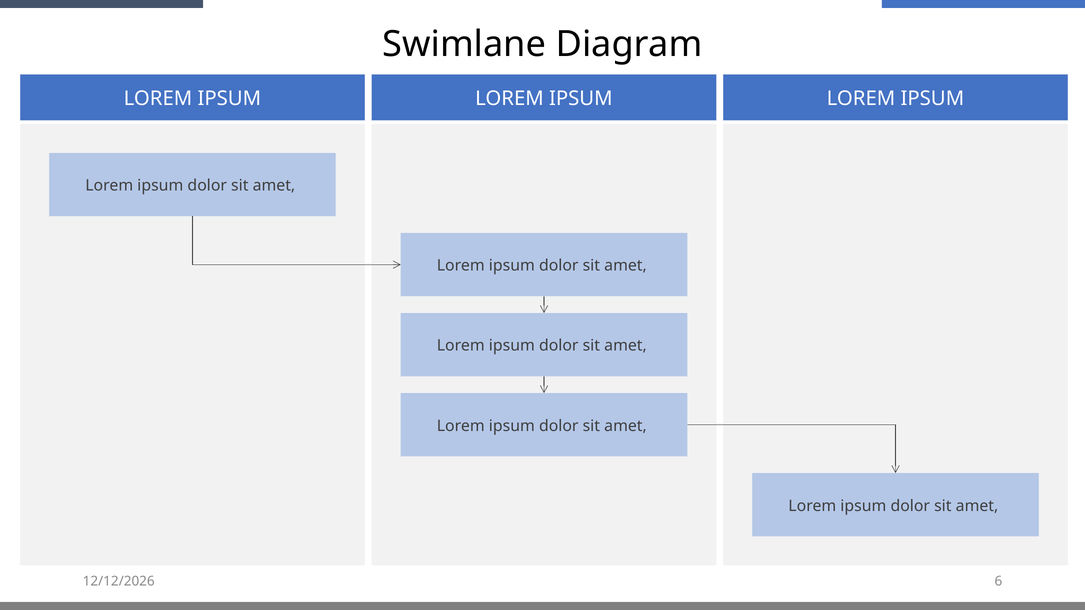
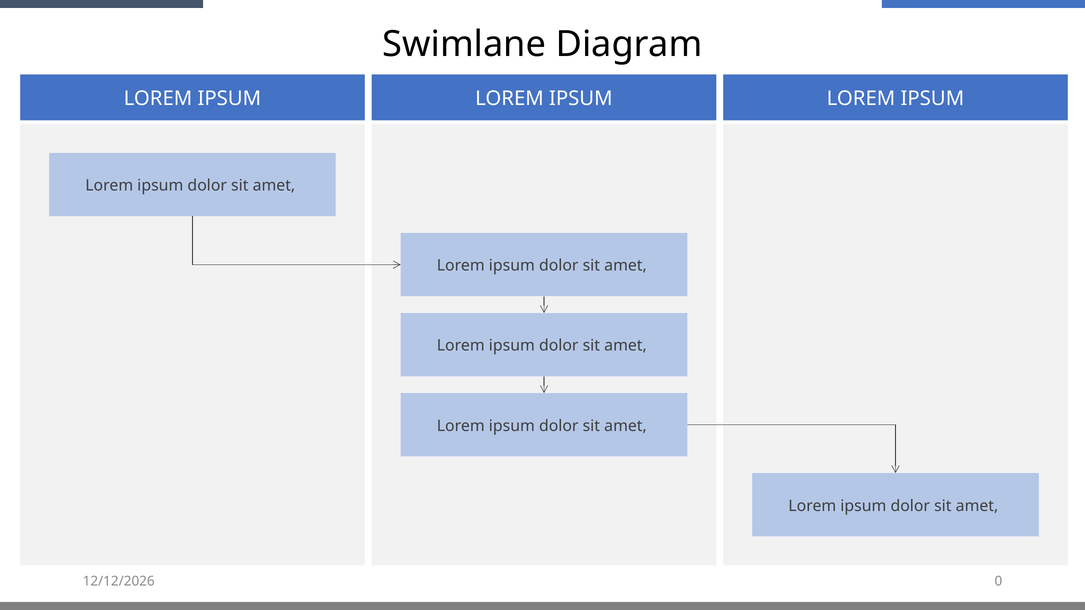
6: 6 -> 0
